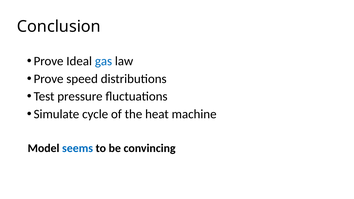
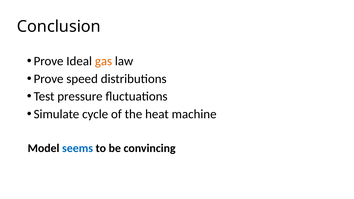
gas colour: blue -> orange
